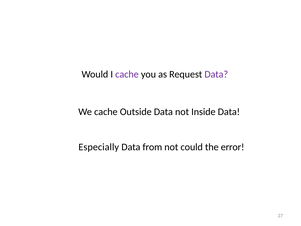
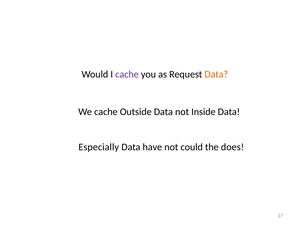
Data at (216, 74) colour: purple -> orange
from: from -> have
error: error -> does
